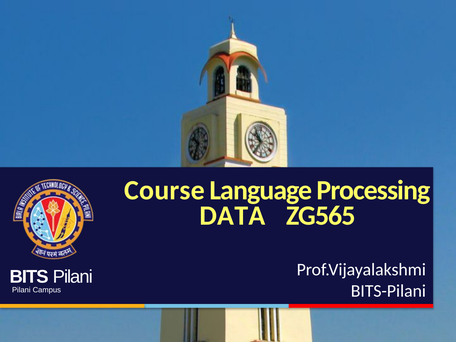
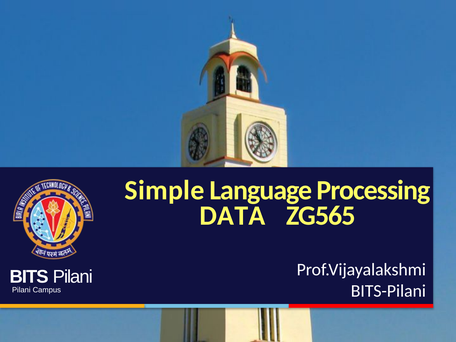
Course: Course -> Simple
